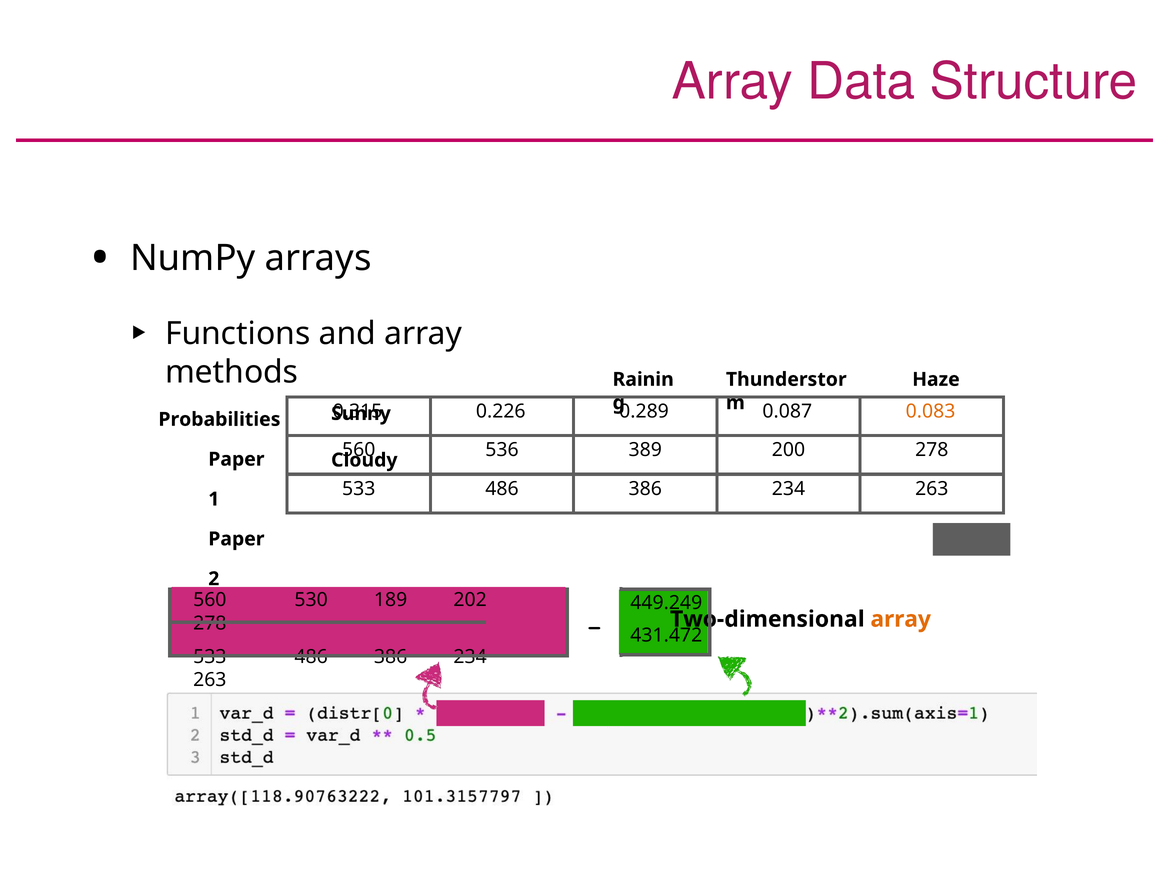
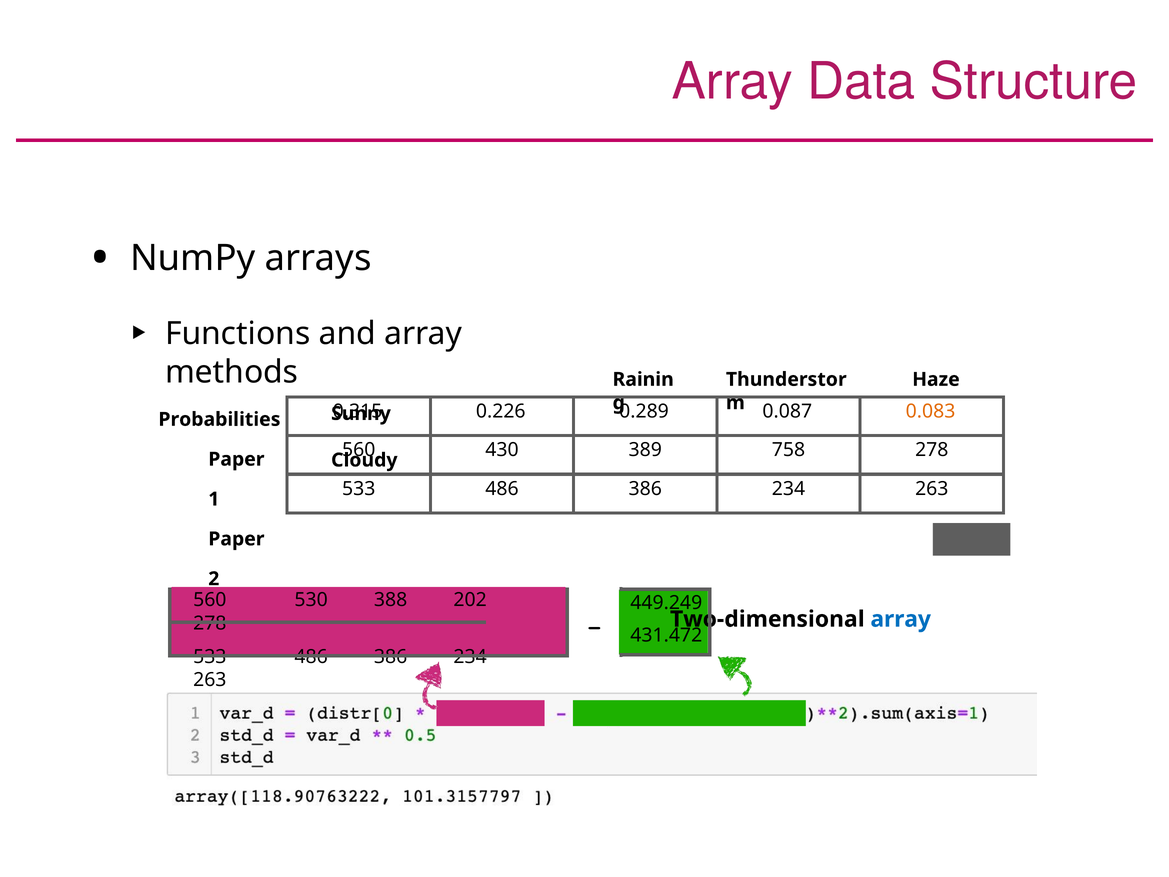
536: 536 -> 430
200: 200 -> 758
189: 189 -> 388
array at (901, 619) colour: orange -> blue
